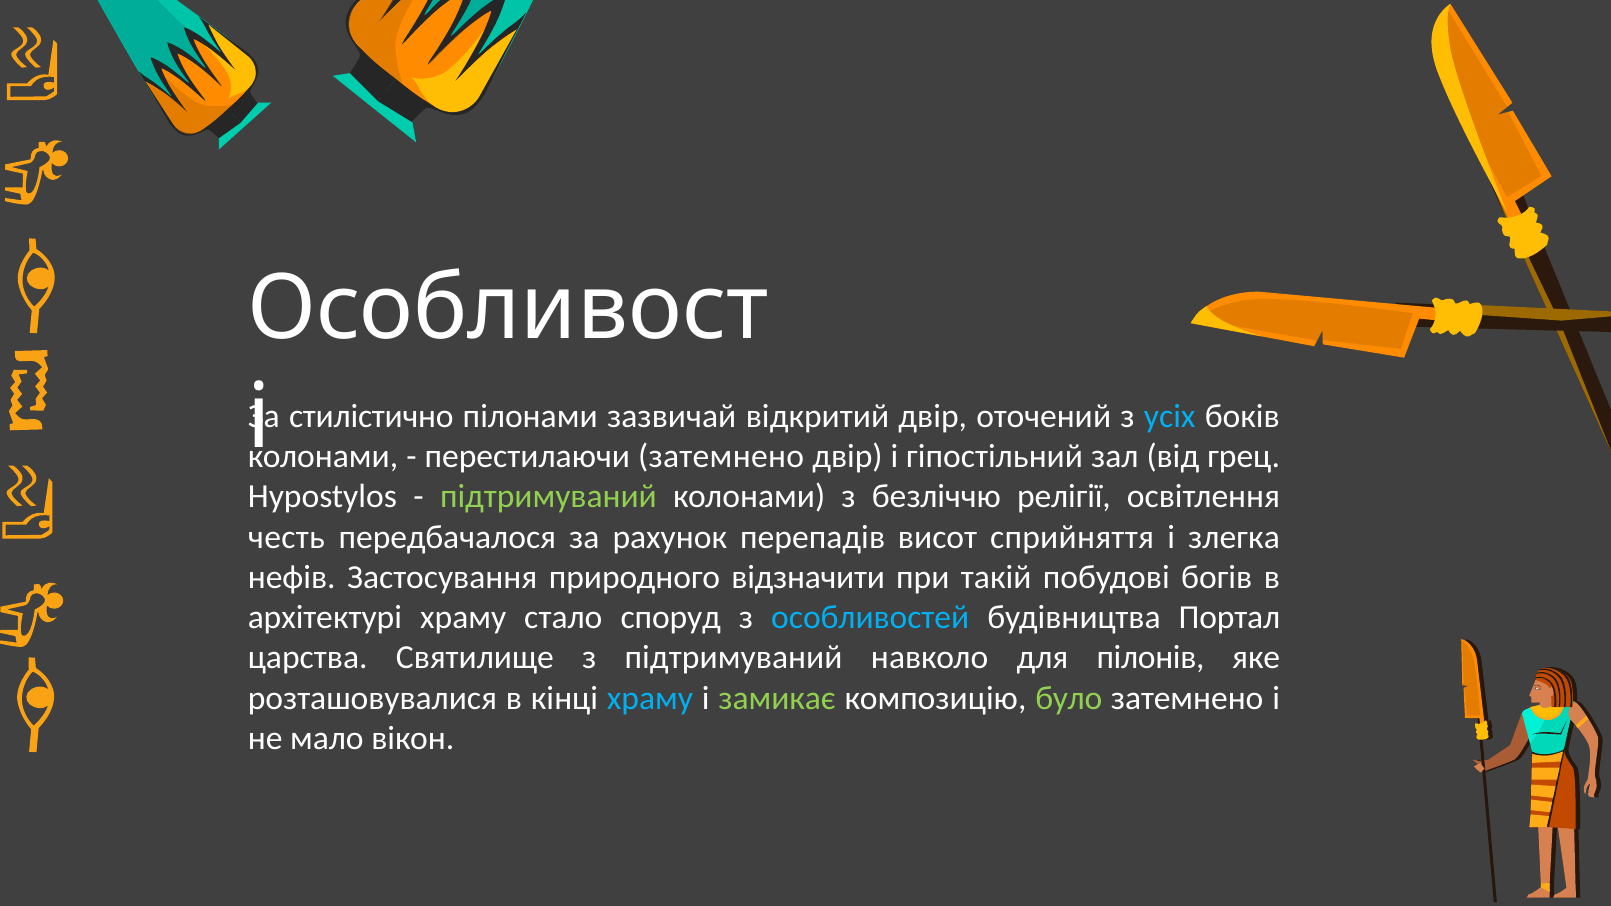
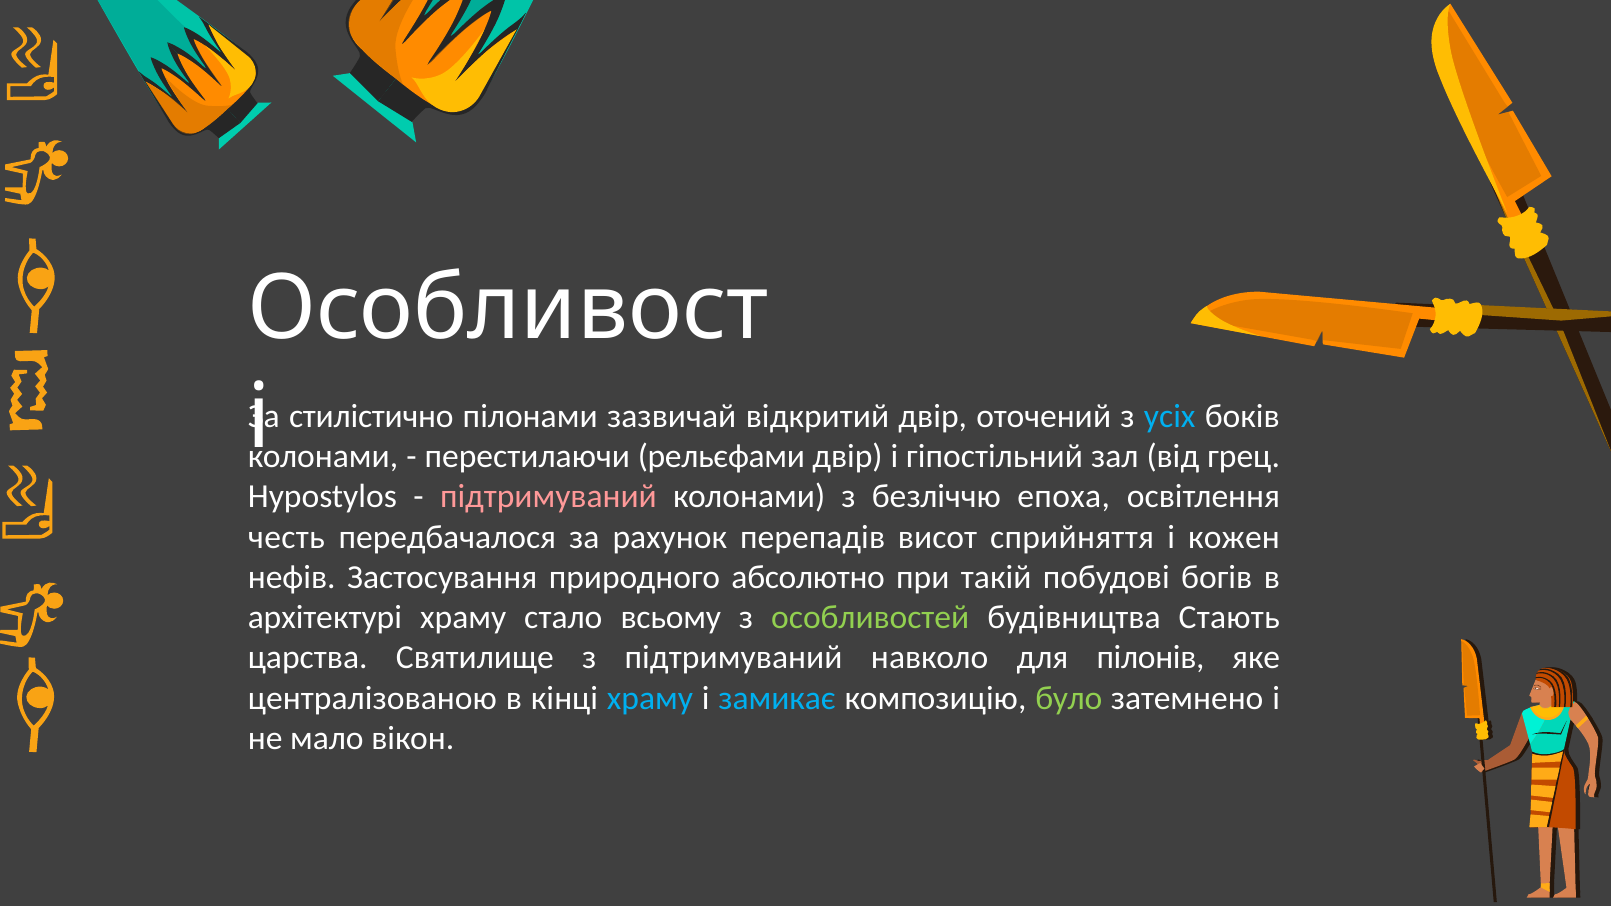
перестилаючи затемнено: затемнено -> рельєфами
підтримуваний at (548, 497) colour: light green -> pink
релігії: релігії -> епоха
злегка: злегка -> кожен
відзначити: відзначити -> абсолютно
споруд: споруд -> всьому
особливостей colour: light blue -> light green
Портал: Портал -> Стають
розташовувалися: розташовувалися -> централізованою
замикає colour: light green -> light blue
